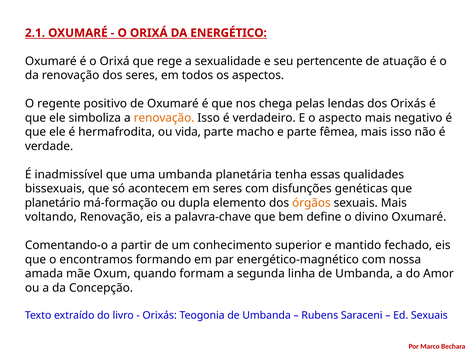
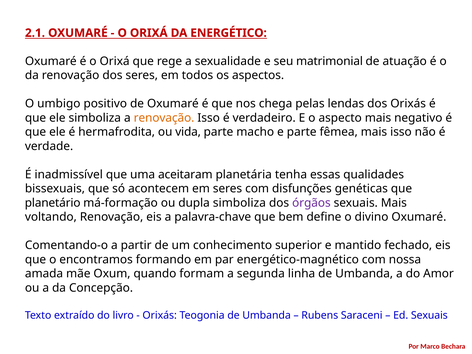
pertencente: pertencente -> matrimonial
regente: regente -> umbigo
uma umbanda: umbanda -> aceitaram
dupla elemento: elemento -> simboliza
órgãos colour: orange -> purple
